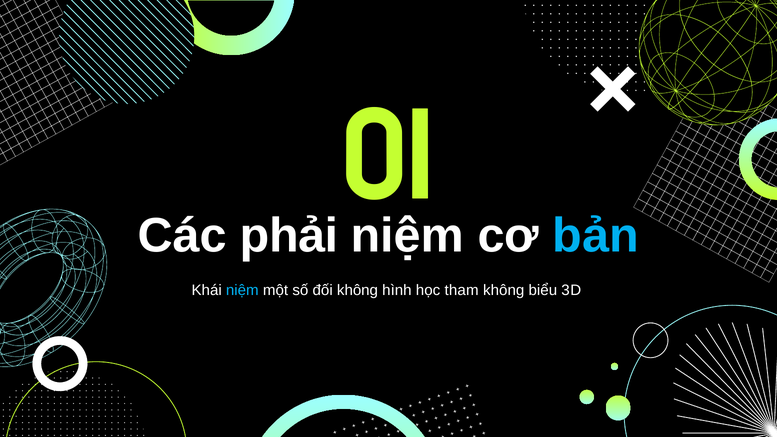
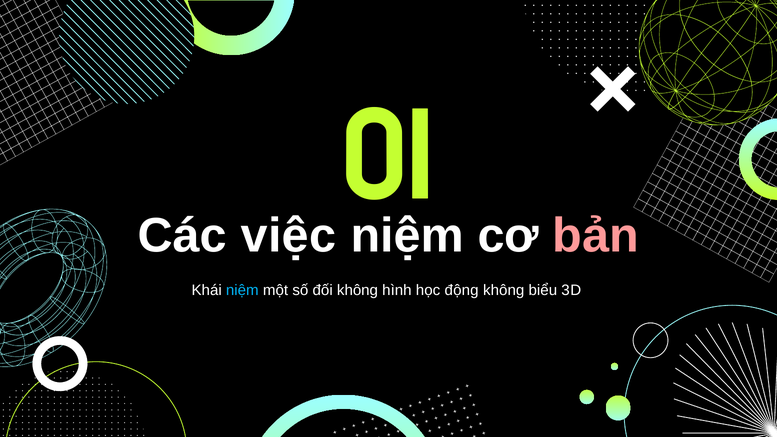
phải: phải -> việc
bản colour: light blue -> pink
tham: tham -> động
